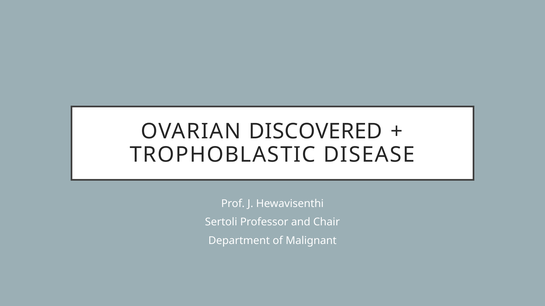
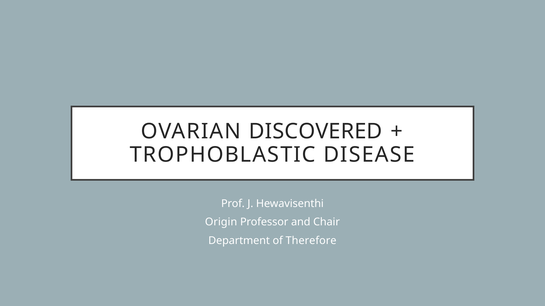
Sertoli: Sertoli -> Origin
Malignant: Malignant -> Therefore
